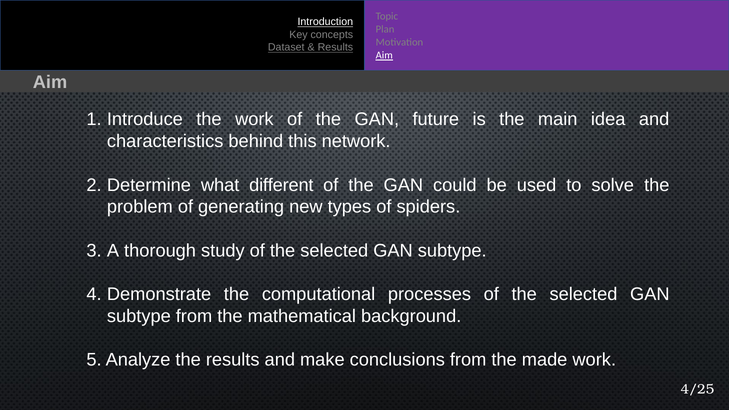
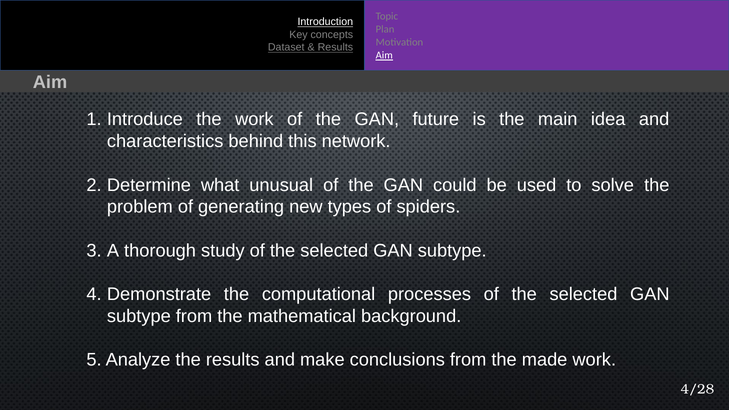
different: different -> unusual
4/25: 4/25 -> 4/28
